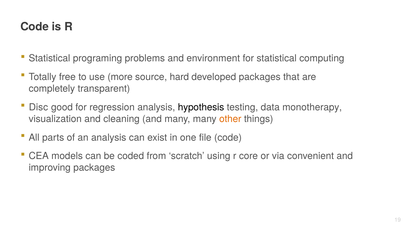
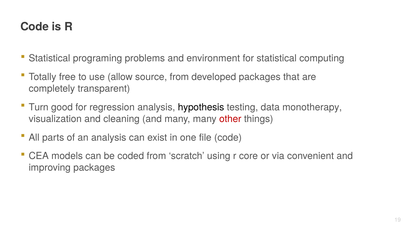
more: more -> allow
source hard: hard -> from
Disc: Disc -> Turn
other colour: orange -> red
